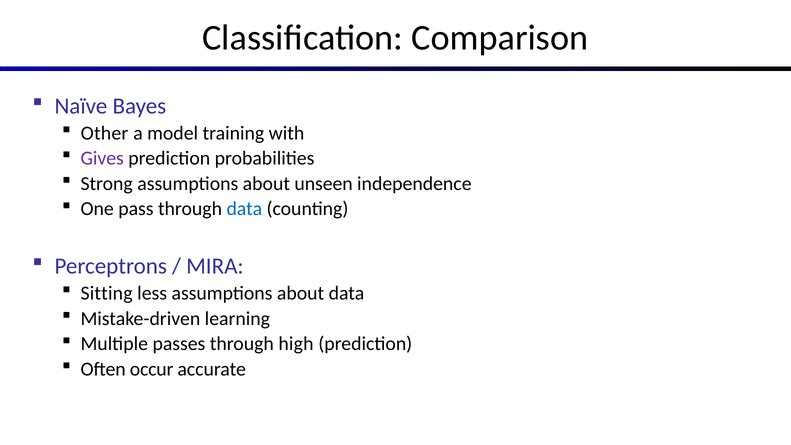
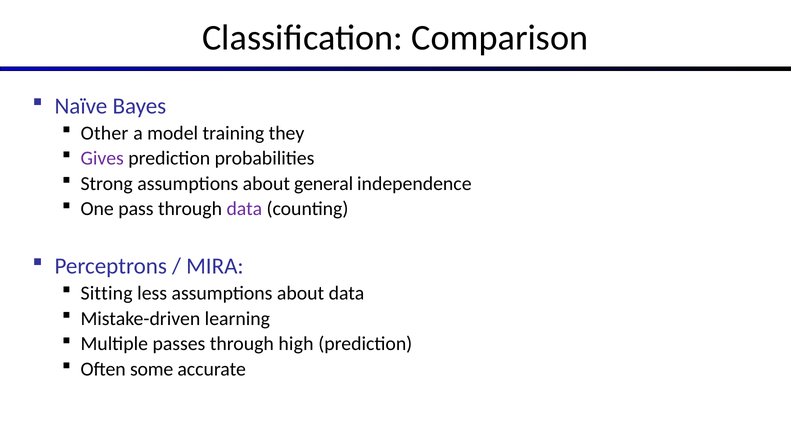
with: with -> they
unseen: unseen -> general
data at (244, 209) colour: blue -> purple
occur: occur -> some
